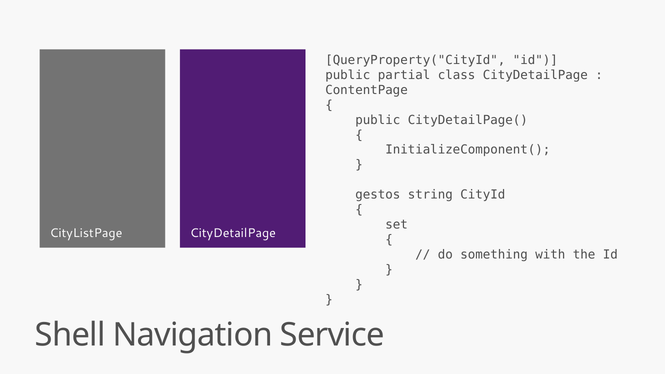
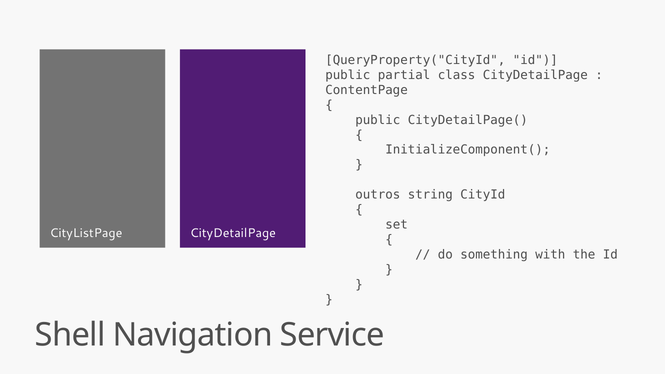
gestos: gestos -> outros
